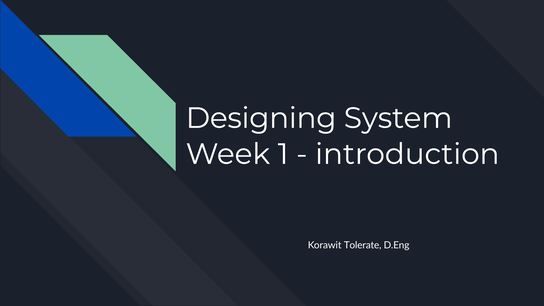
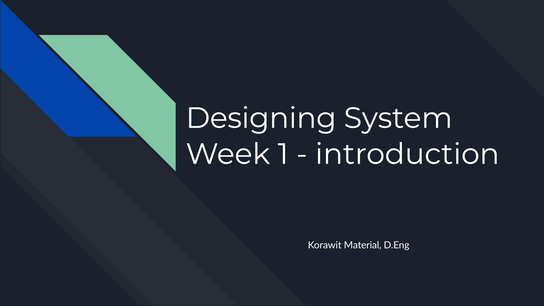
Tolerate: Tolerate -> Material
